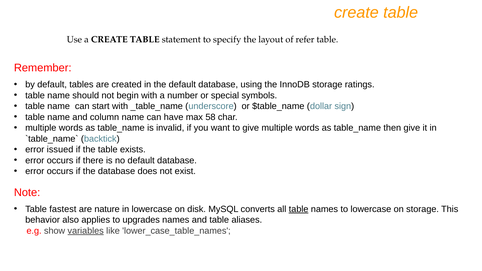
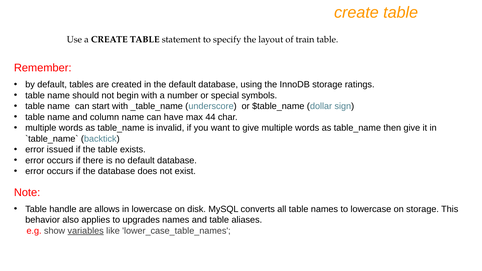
refer: refer -> train
58: 58 -> 44
fastest: fastest -> handle
nature: nature -> allows
table at (299, 209) underline: present -> none
